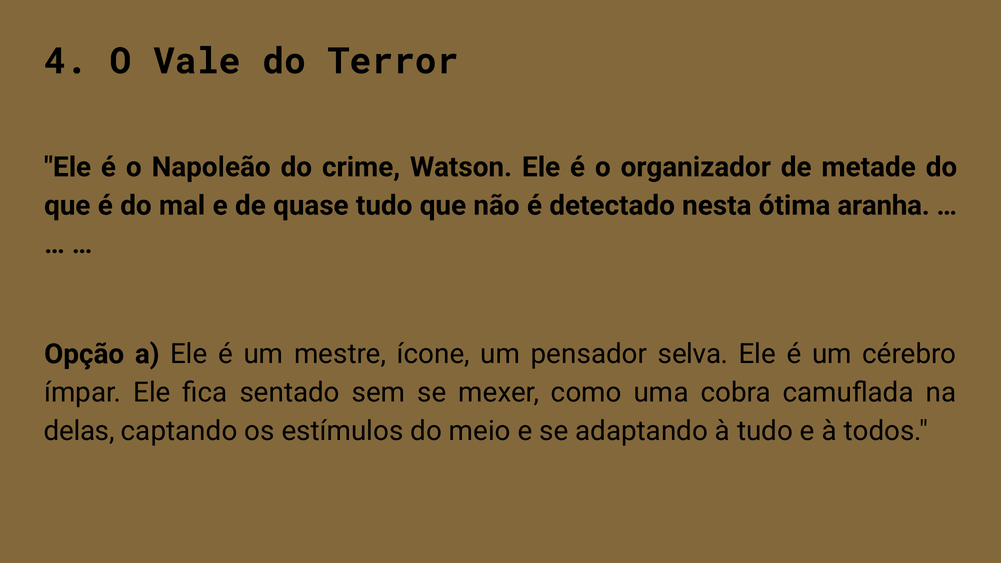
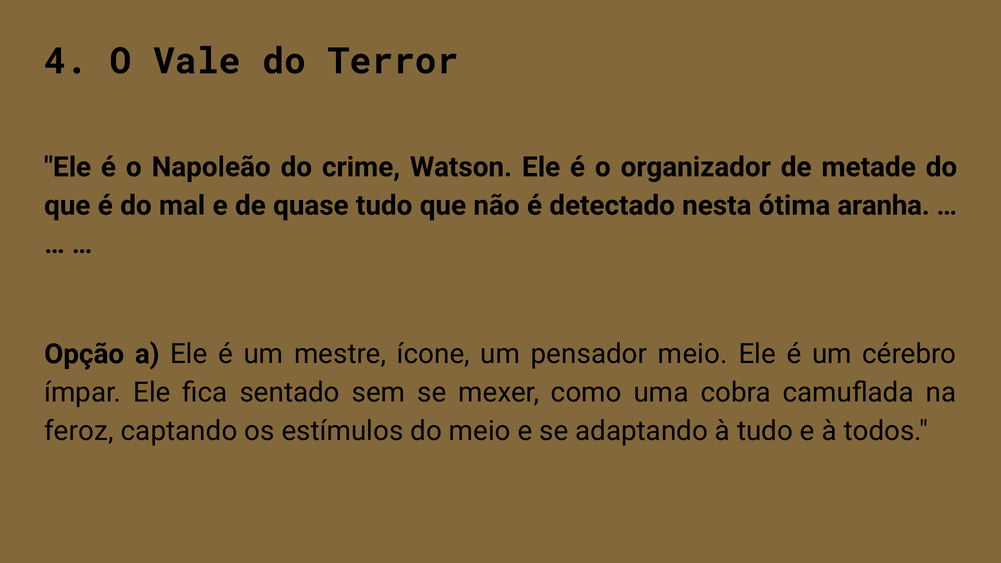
pensador selva: selva -> meio
delas: delas -> feroz
